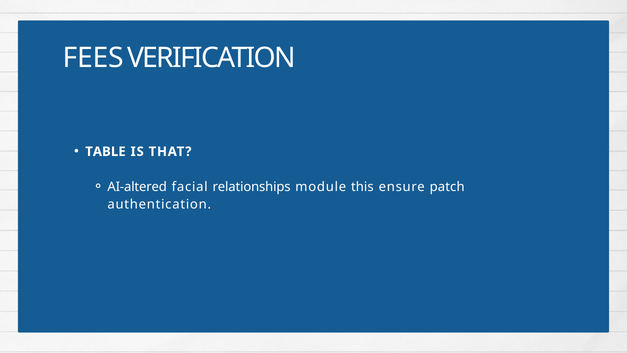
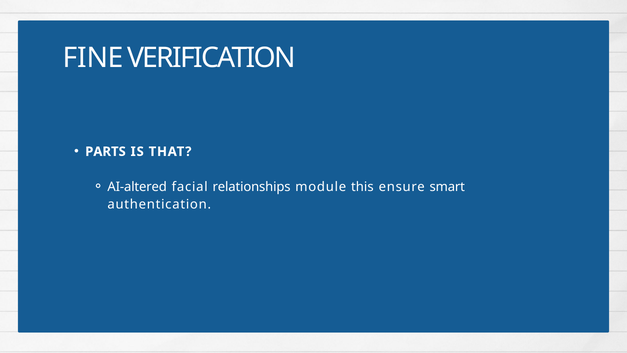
FEES: FEES -> FINE
TABLE: TABLE -> PARTS
patch: patch -> smart
